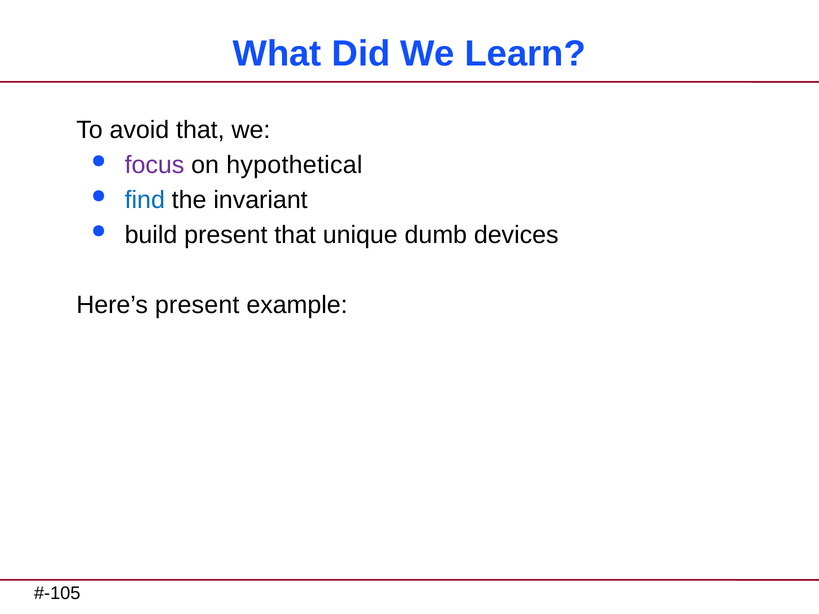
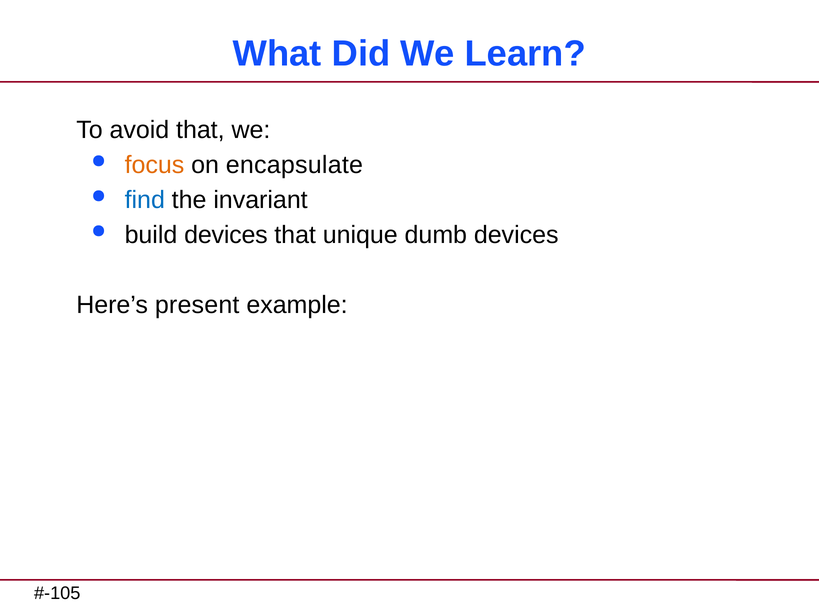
focus colour: purple -> orange
hypothetical: hypothetical -> encapsulate
build present: present -> devices
